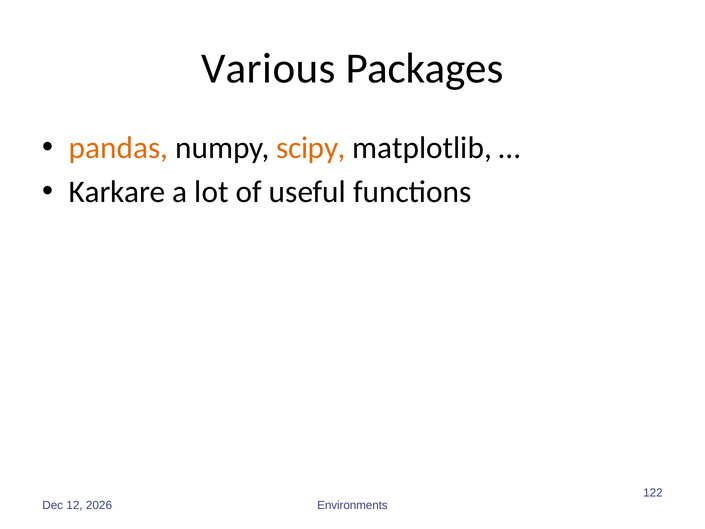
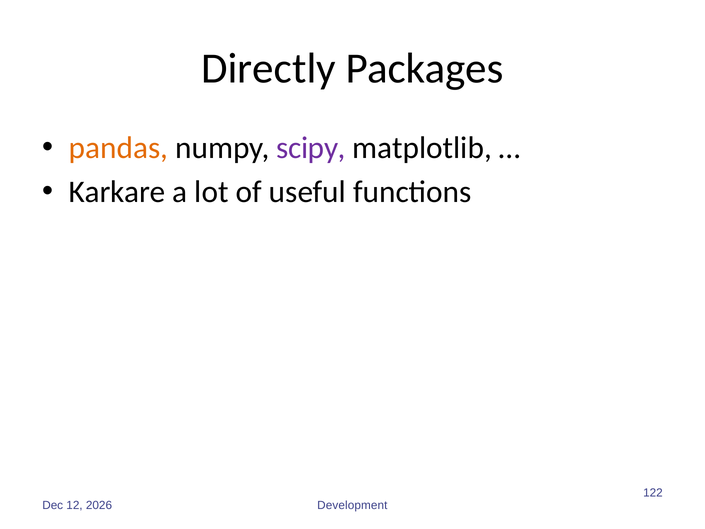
Various: Various -> Directly
scipy colour: orange -> purple
Environments: Environments -> Development
